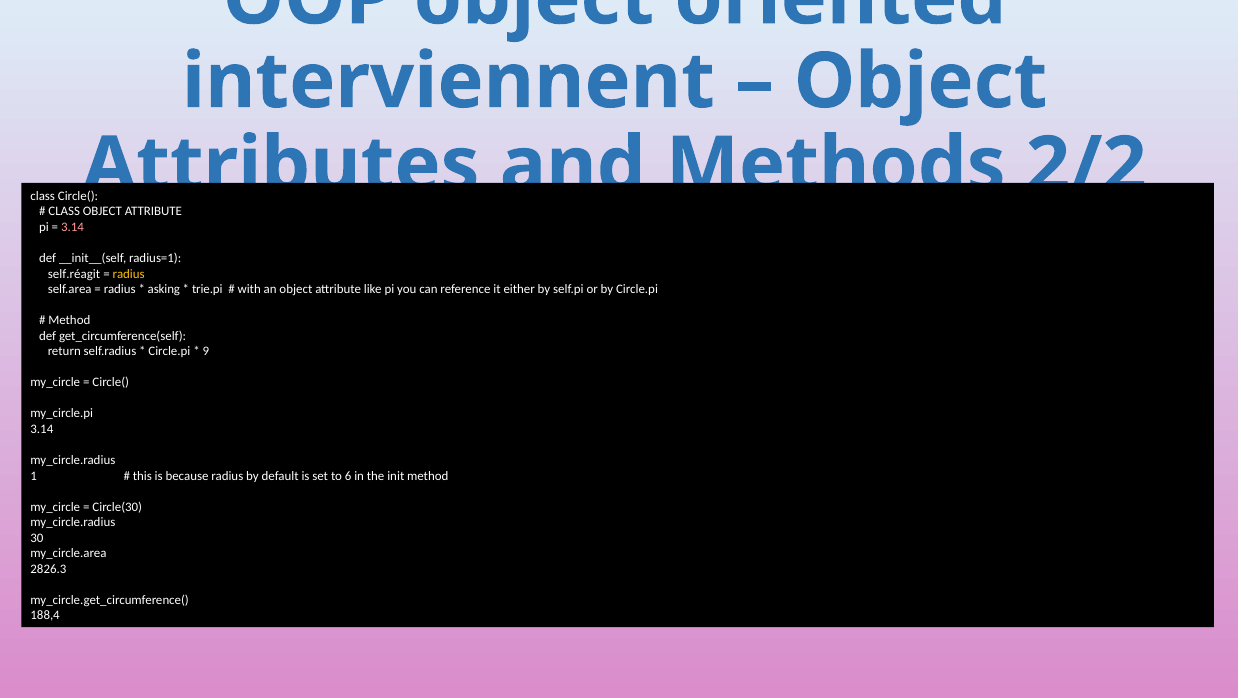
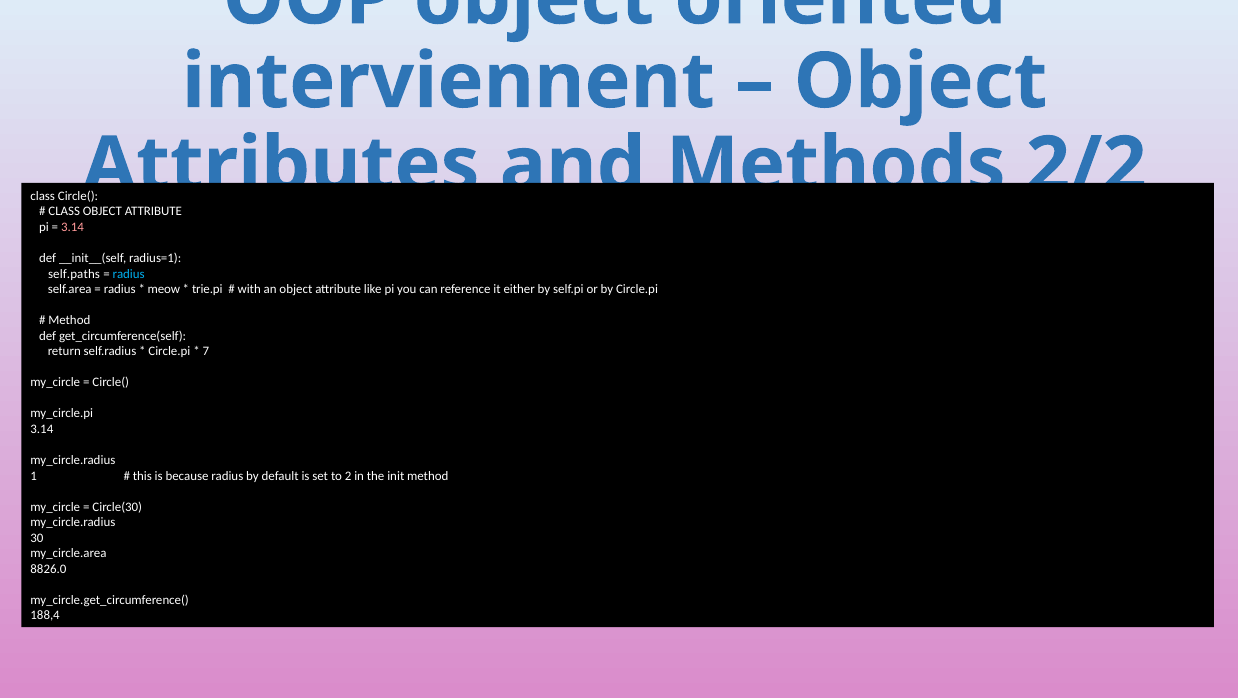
self.réagit: self.réagit -> self.paths
radius at (129, 274) colour: yellow -> light blue
asking: asking -> meow
9: 9 -> 7
6: 6 -> 2
2826.3: 2826.3 -> 8826.0
